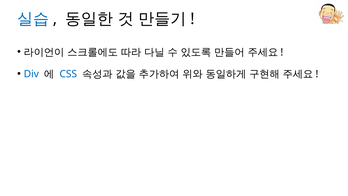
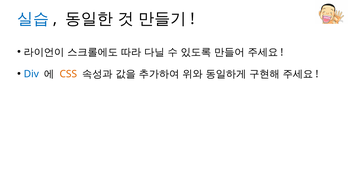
CSS colour: blue -> orange
